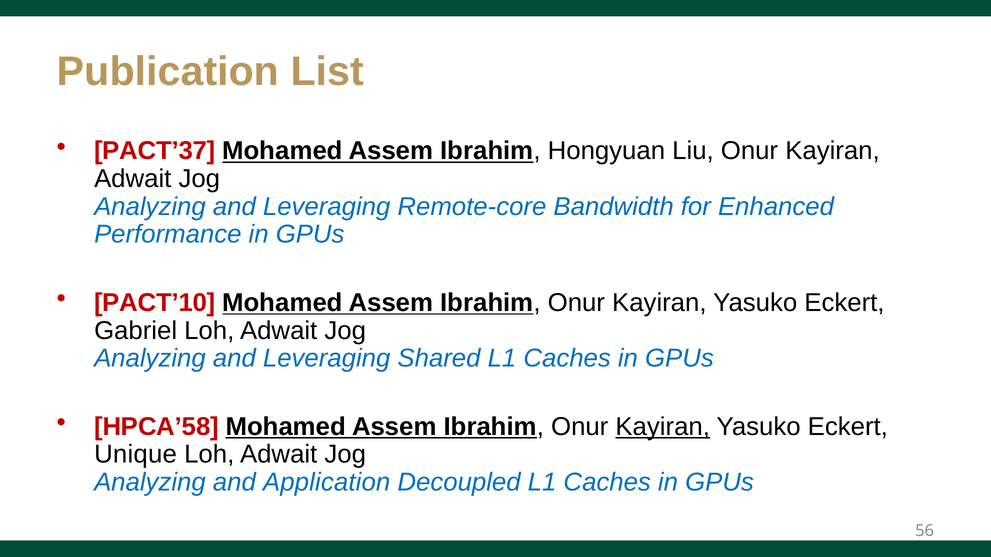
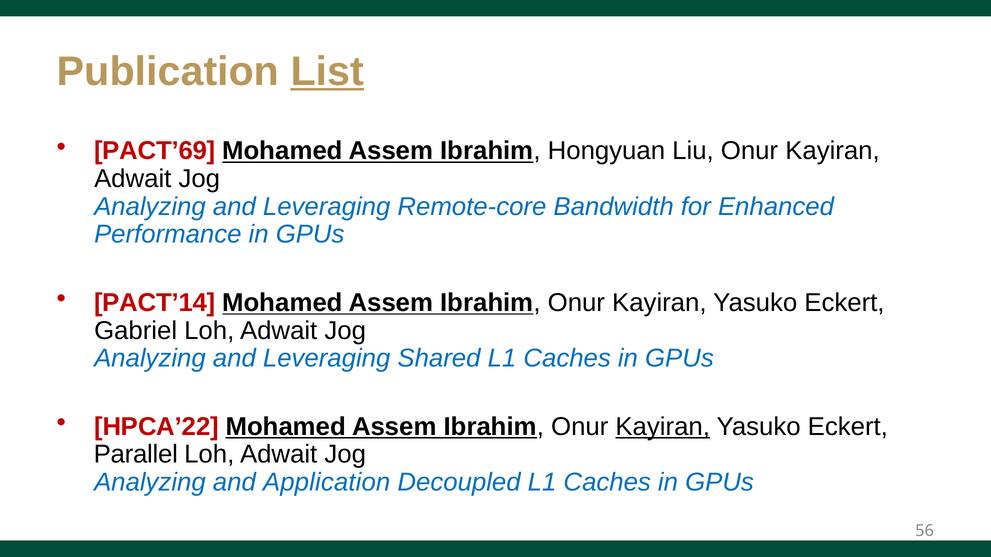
List underline: none -> present
PACT’37: PACT’37 -> PACT’69
PACT’10: PACT’10 -> PACT’14
HPCA’58: HPCA’58 -> HPCA’22
Unique: Unique -> Parallel
